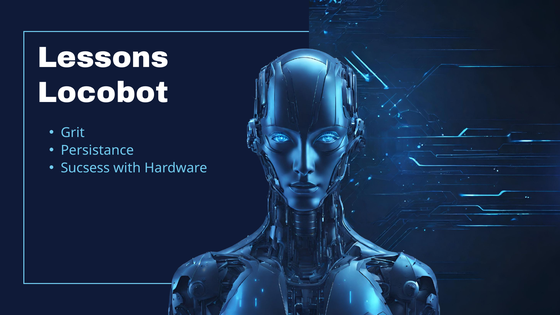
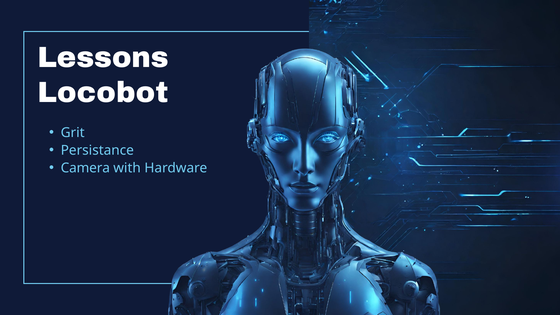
Sucsess: Sucsess -> Camera
